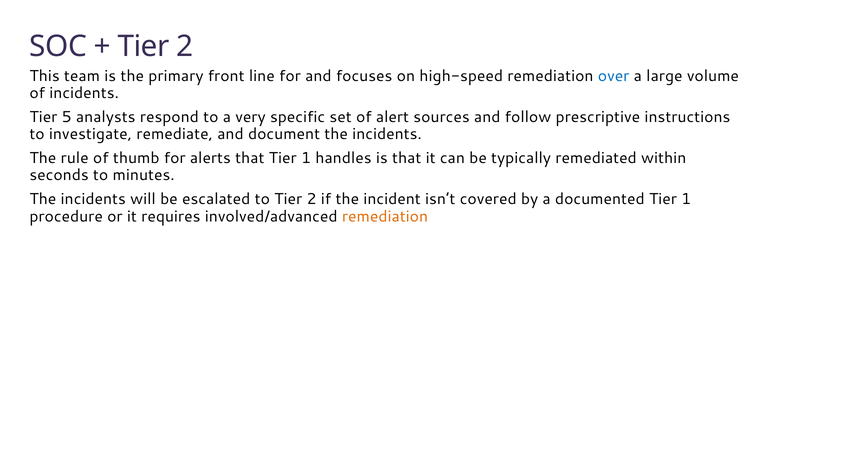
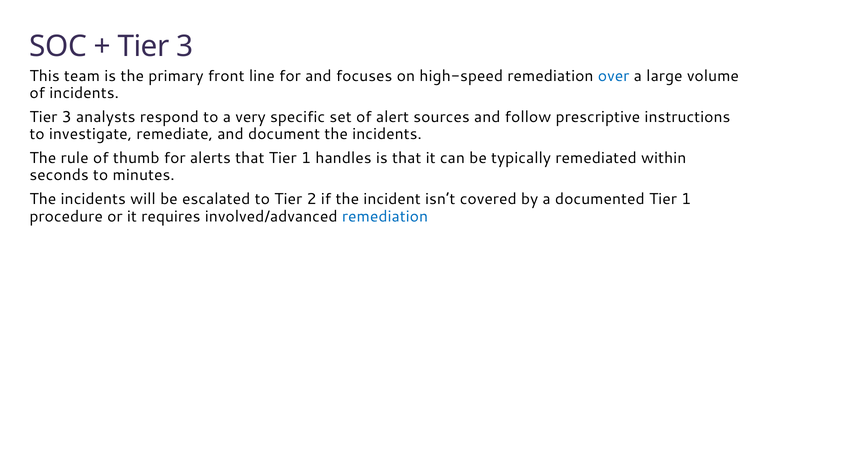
2 at (185, 47): 2 -> 3
5 at (67, 117): 5 -> 3
remediation at (385, 216) colour: orange -> blue
